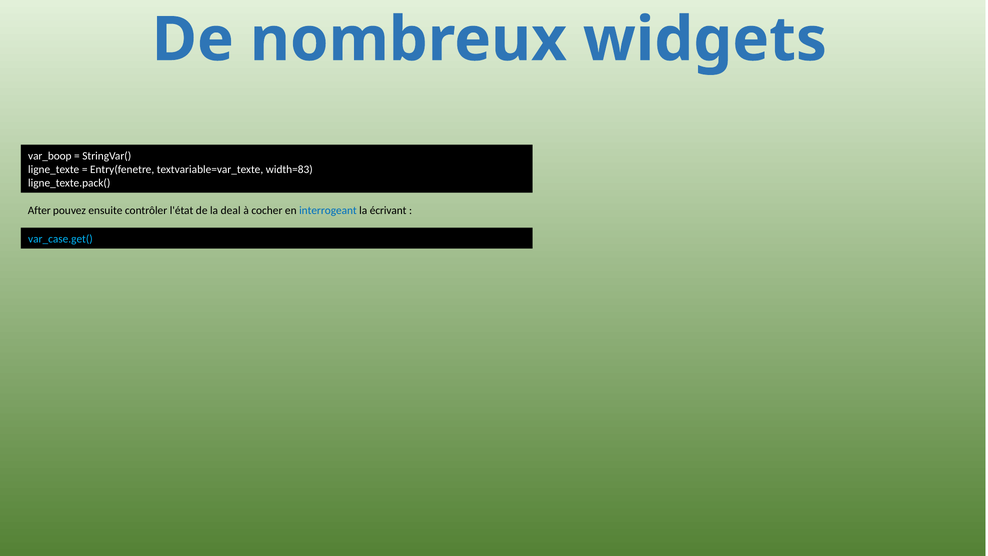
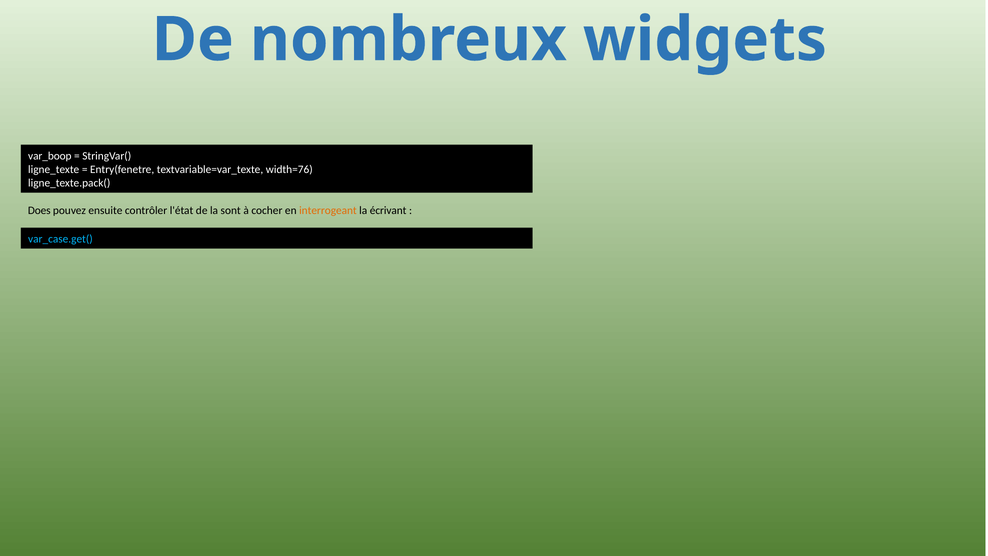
width=83: width=83 -> width=76
After: After -> Does
deal: deal -> sont
interrogeant colour: blue -> orange
